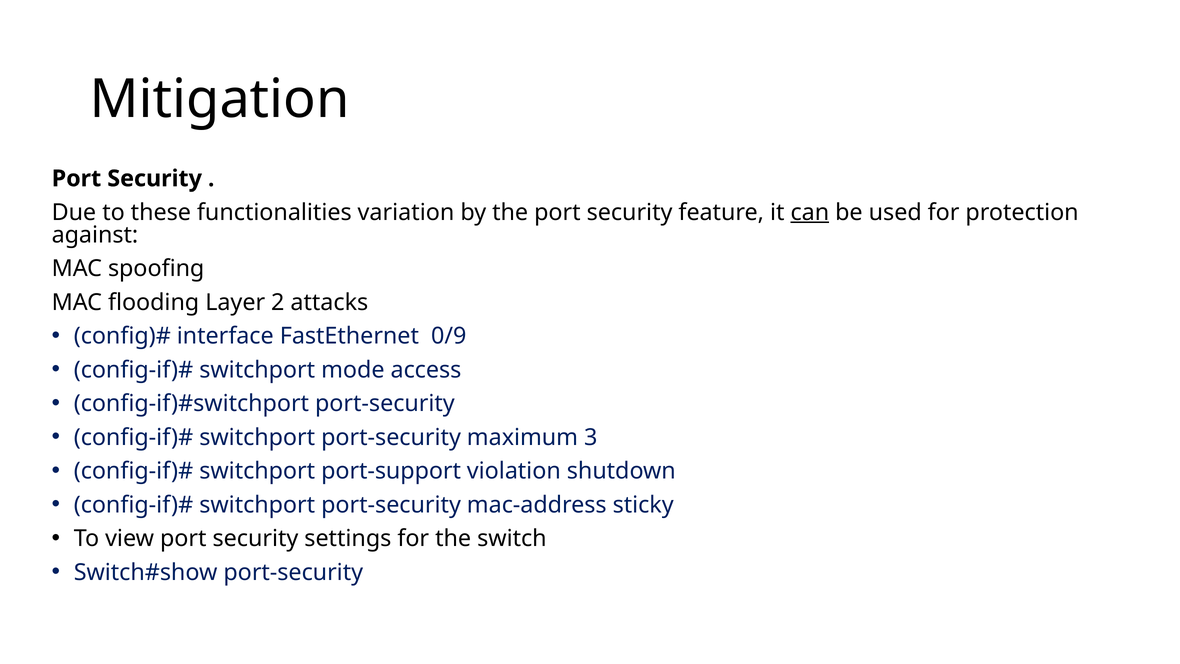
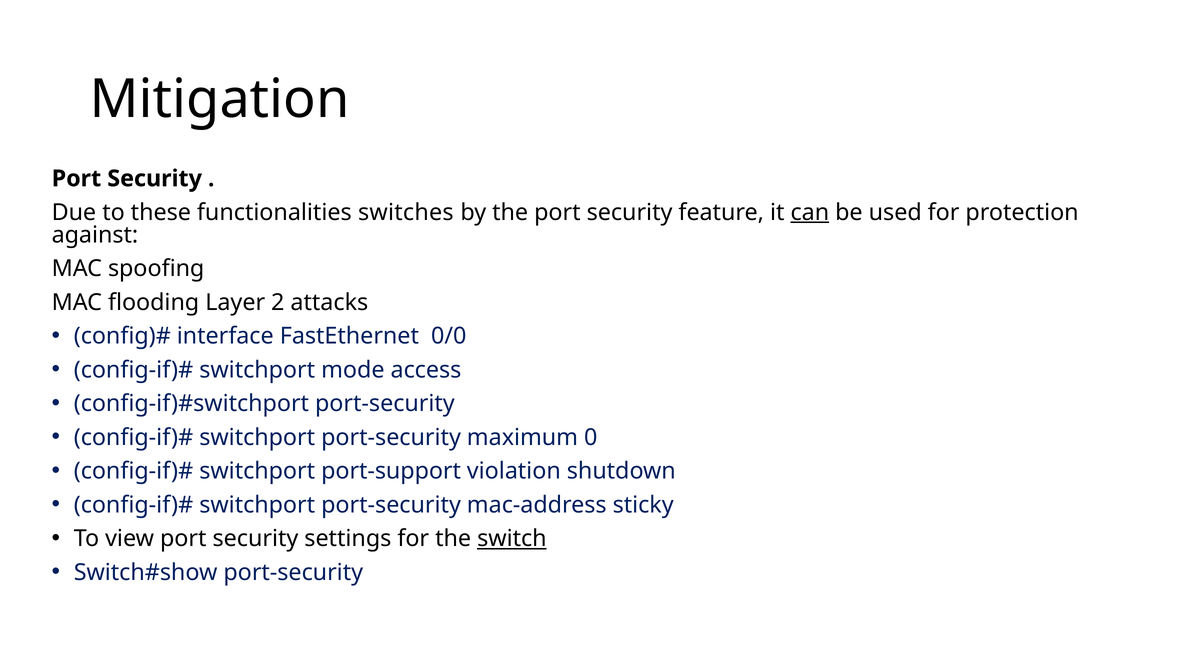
variation: variation -> switches
0/9: 0/9 -> 0/0
3: 3 -> 0
switch underline: none -> present
